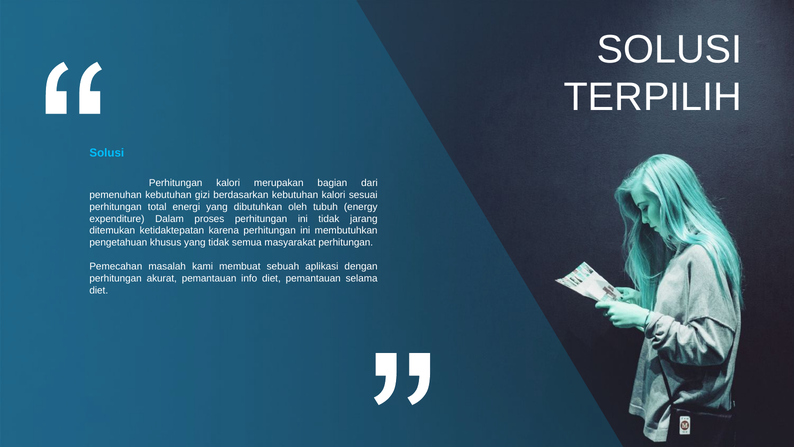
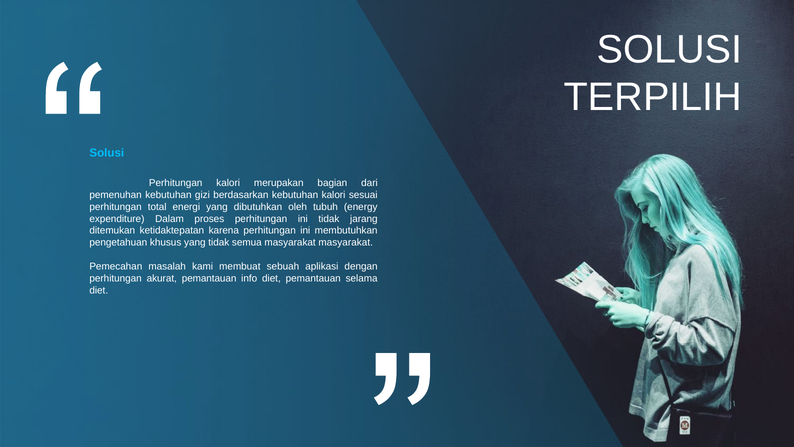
masyarakat perhitungan: perhitungan -> masyarakat
